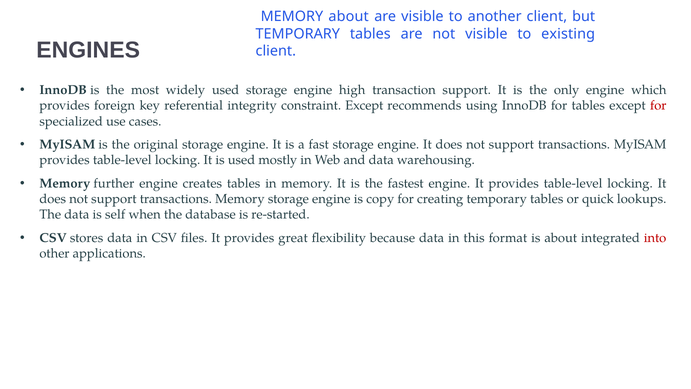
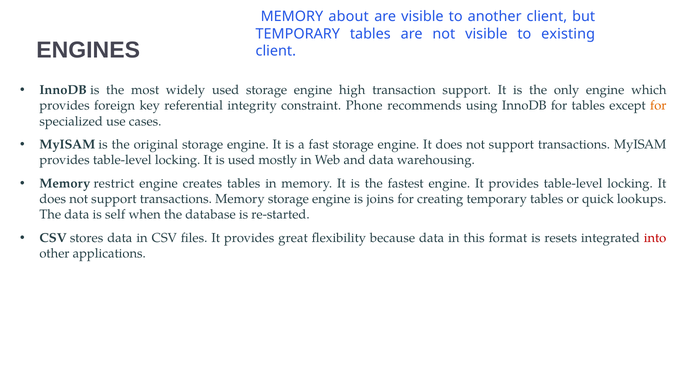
constraint Except: Except -> Phone
for at (658, 106) colour: red -> orange
further: further -> restrict
copy: copy -> joins
is about: about -> resets
